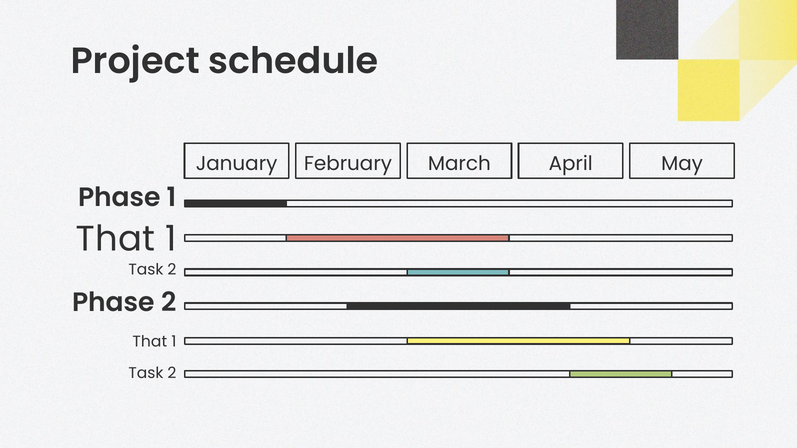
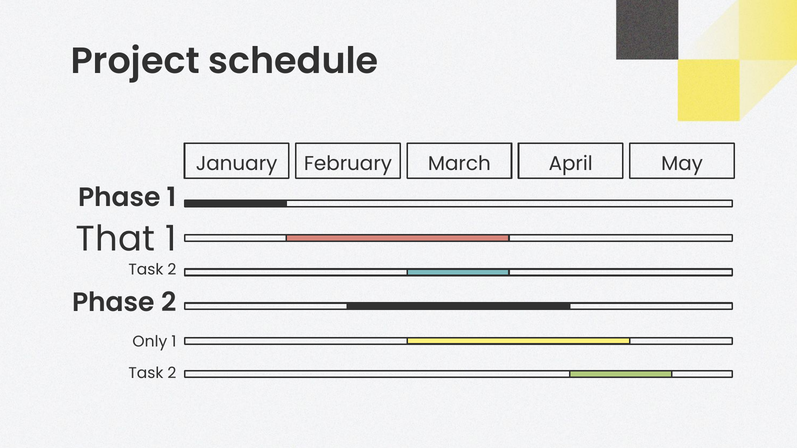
That at (150, 342): That -> Only
